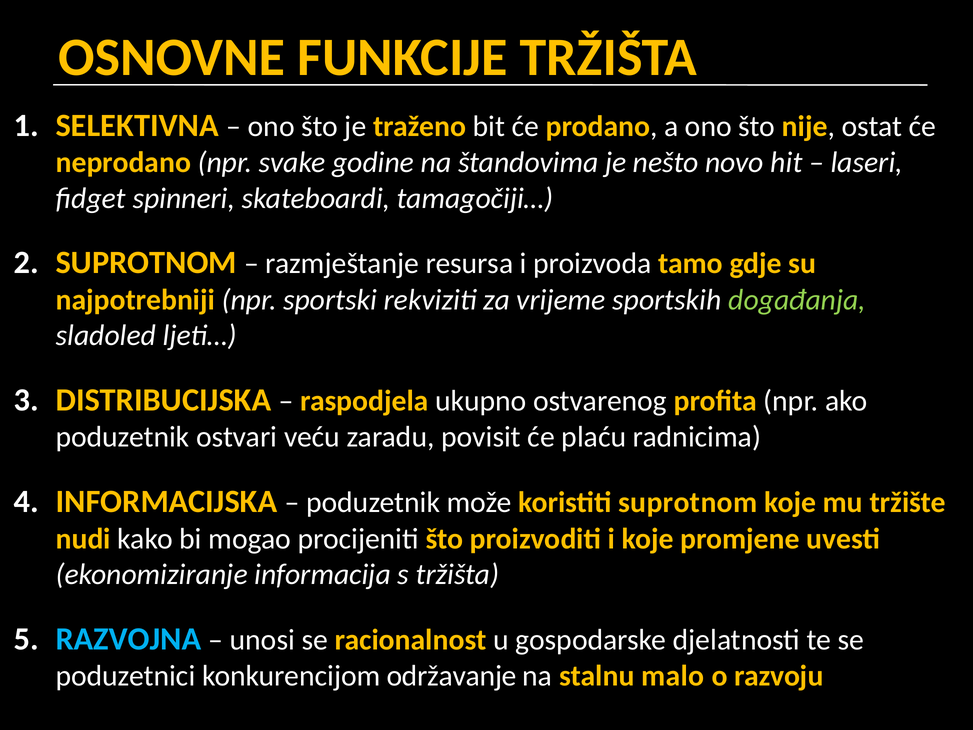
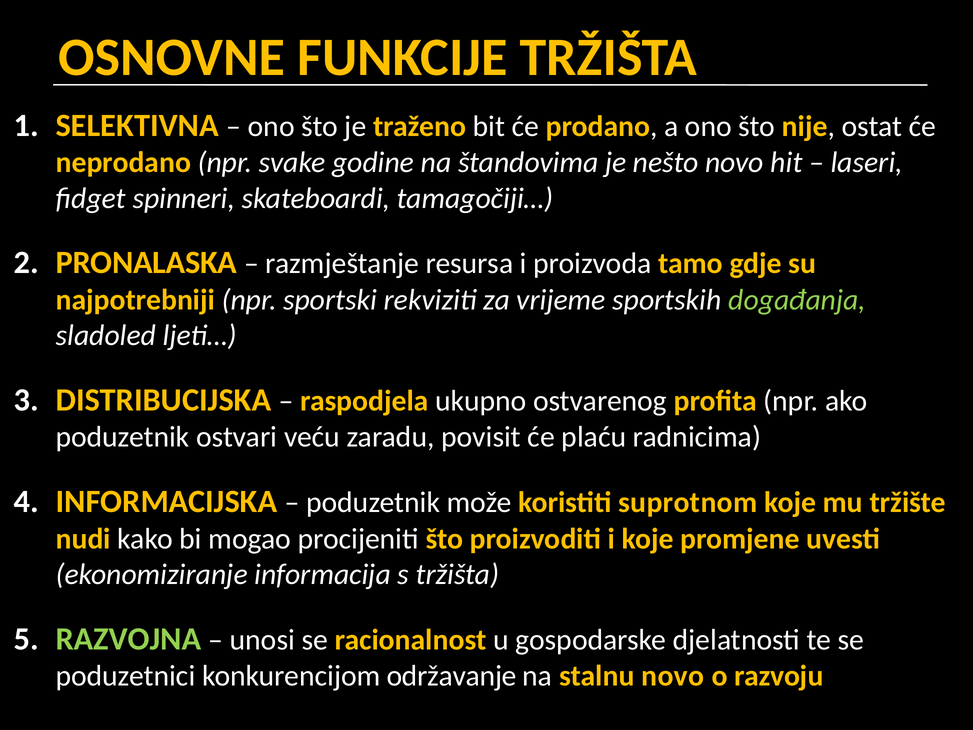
SUPROTNOM at (146, 263): SUPROTNOM -> PRONALASKA
RAZVOJNA colour: light blue -> light green
stalnu malo: malo -> novo
